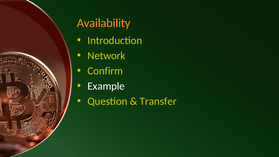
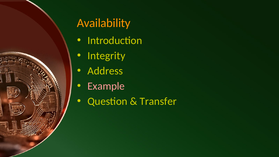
Network: Network -> Integrity
Confirm: Confirm -> Address
Example colour: white -> pink
